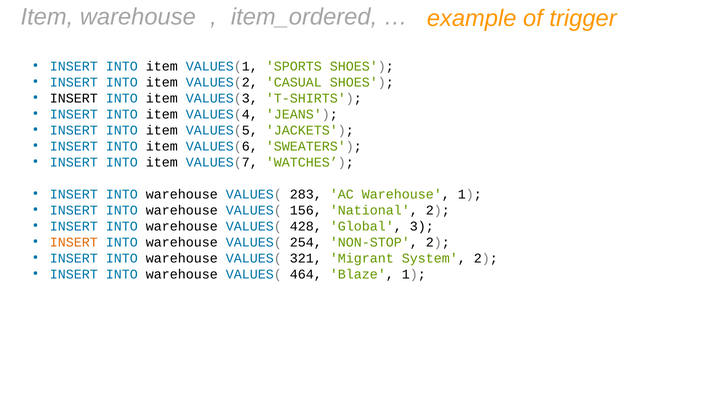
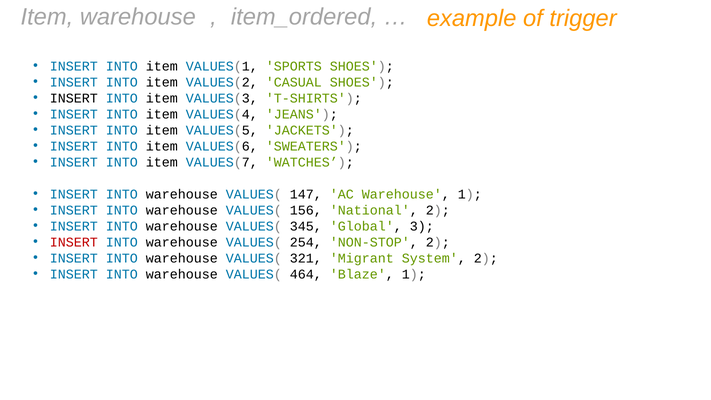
283: 283 -> 147
428: 428 -> 345
INSERT at (74, 242) colour: orange -> red
